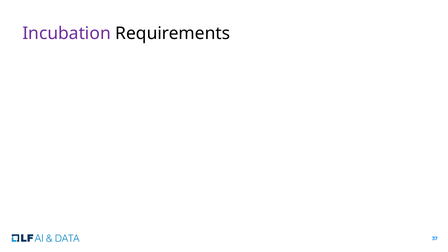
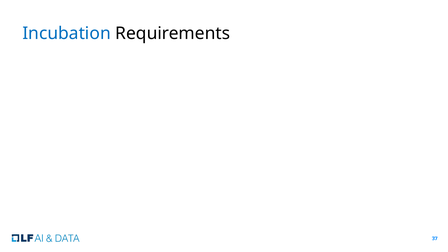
Incubation colour: purple -> blue
